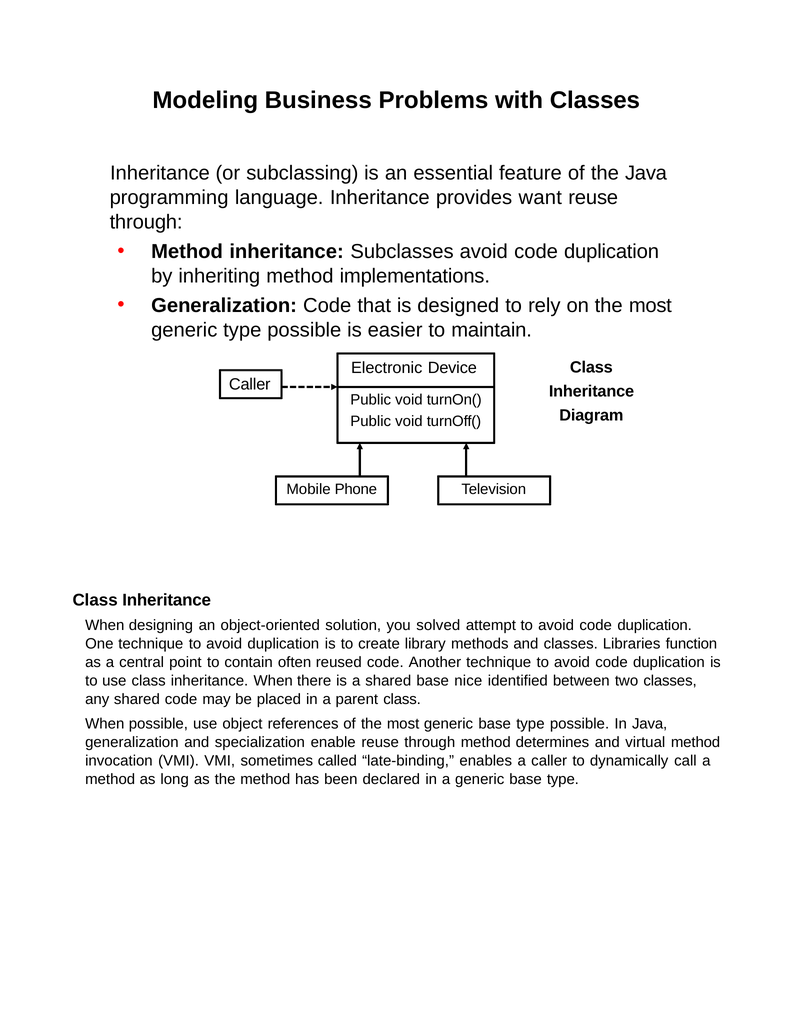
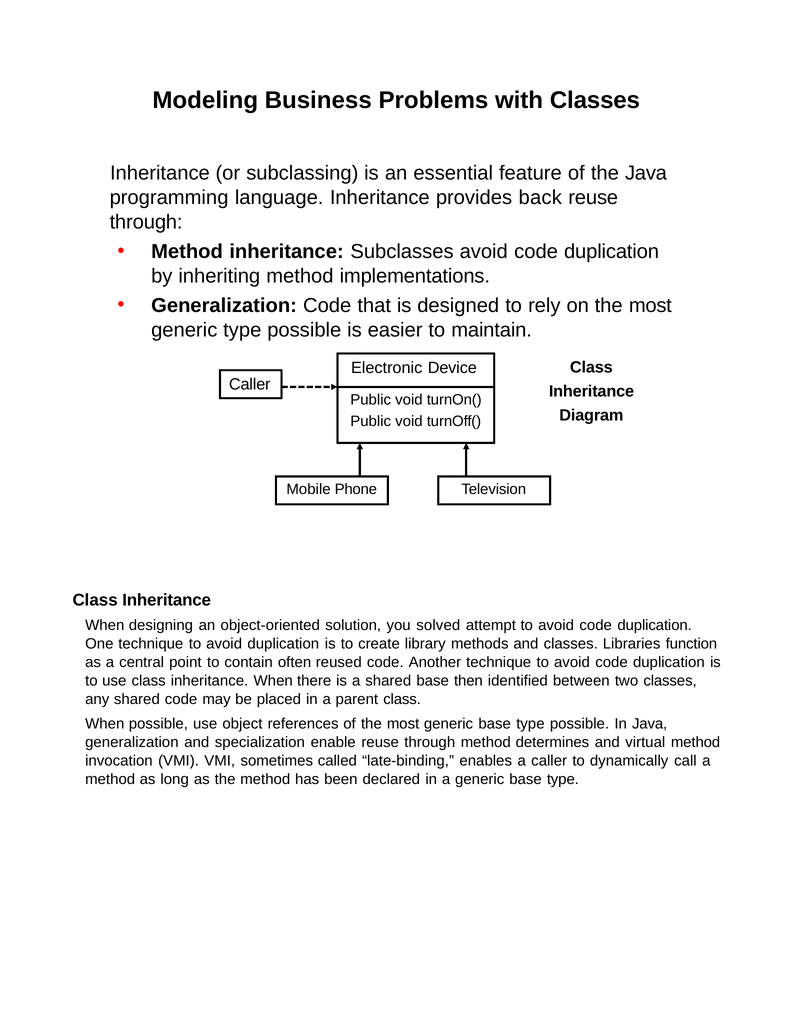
want: want -> back
nice: nice -> then
